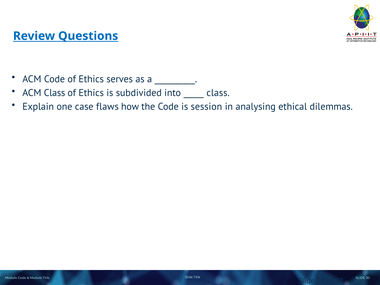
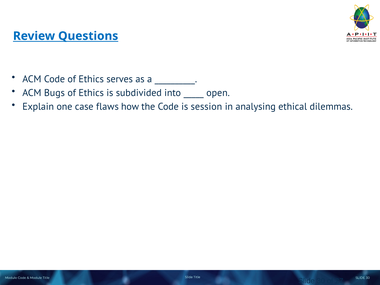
ACM Class: Class -> Bugs
class at (218, 93): class -> open
